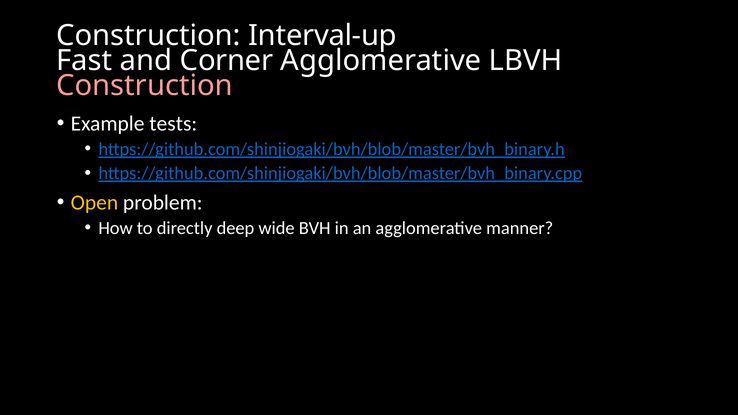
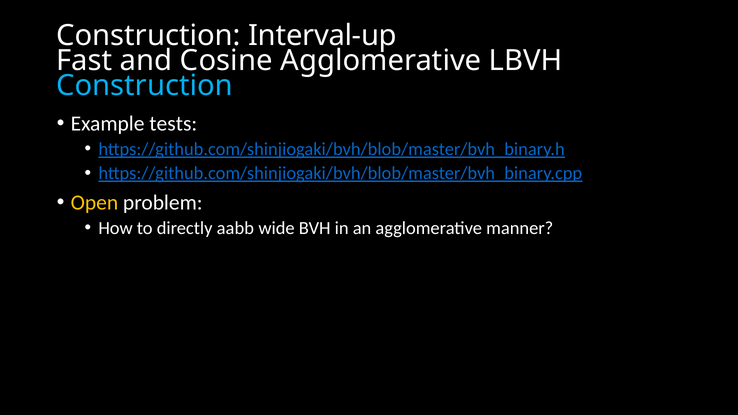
Corner: Corner -> Cosine
Construction at (145, 86) colour: pink -> light blue
deep: deep -> aabb
